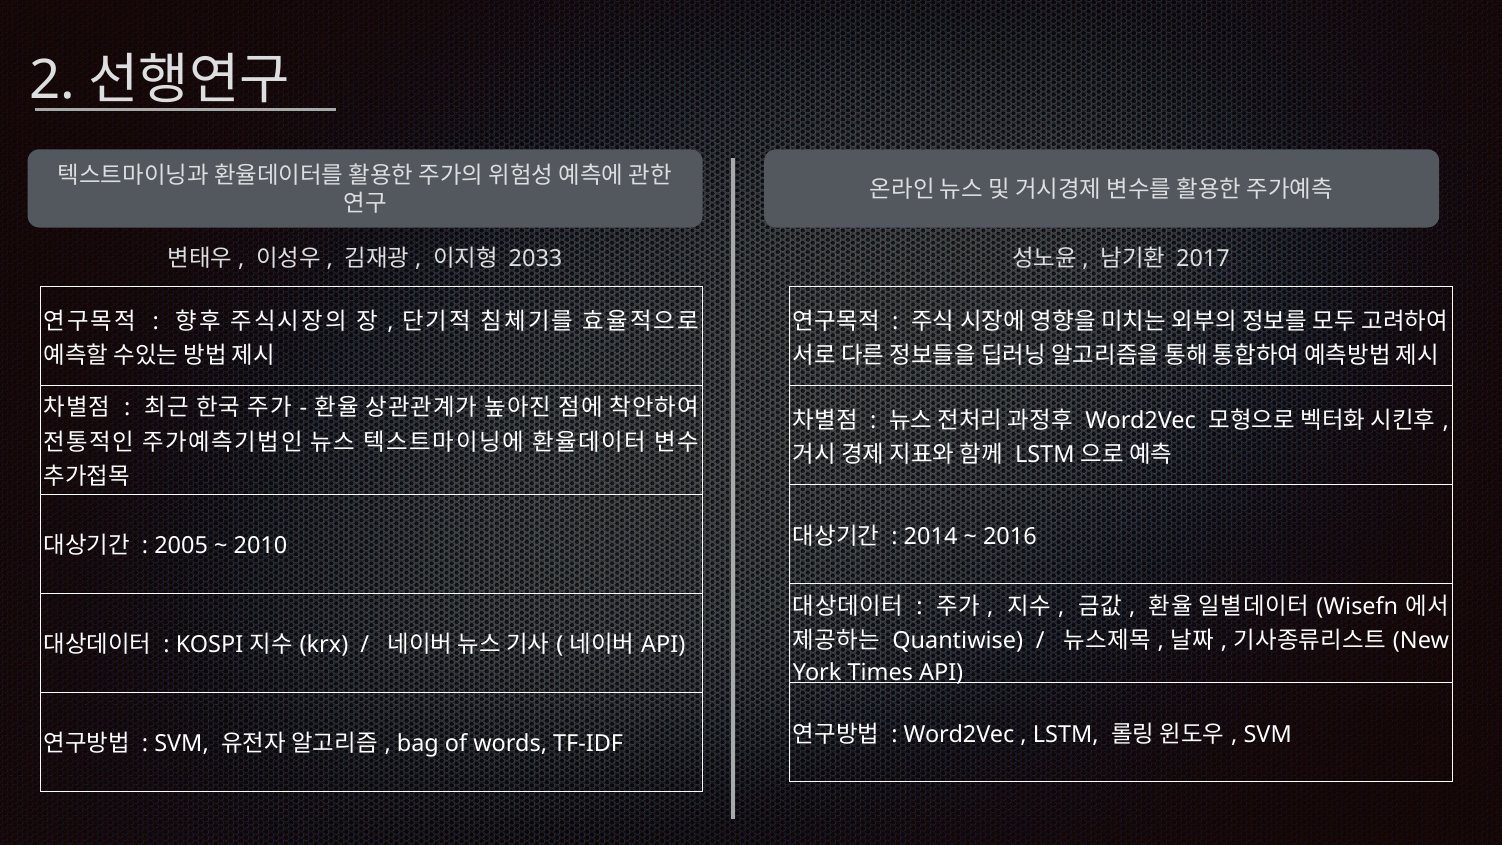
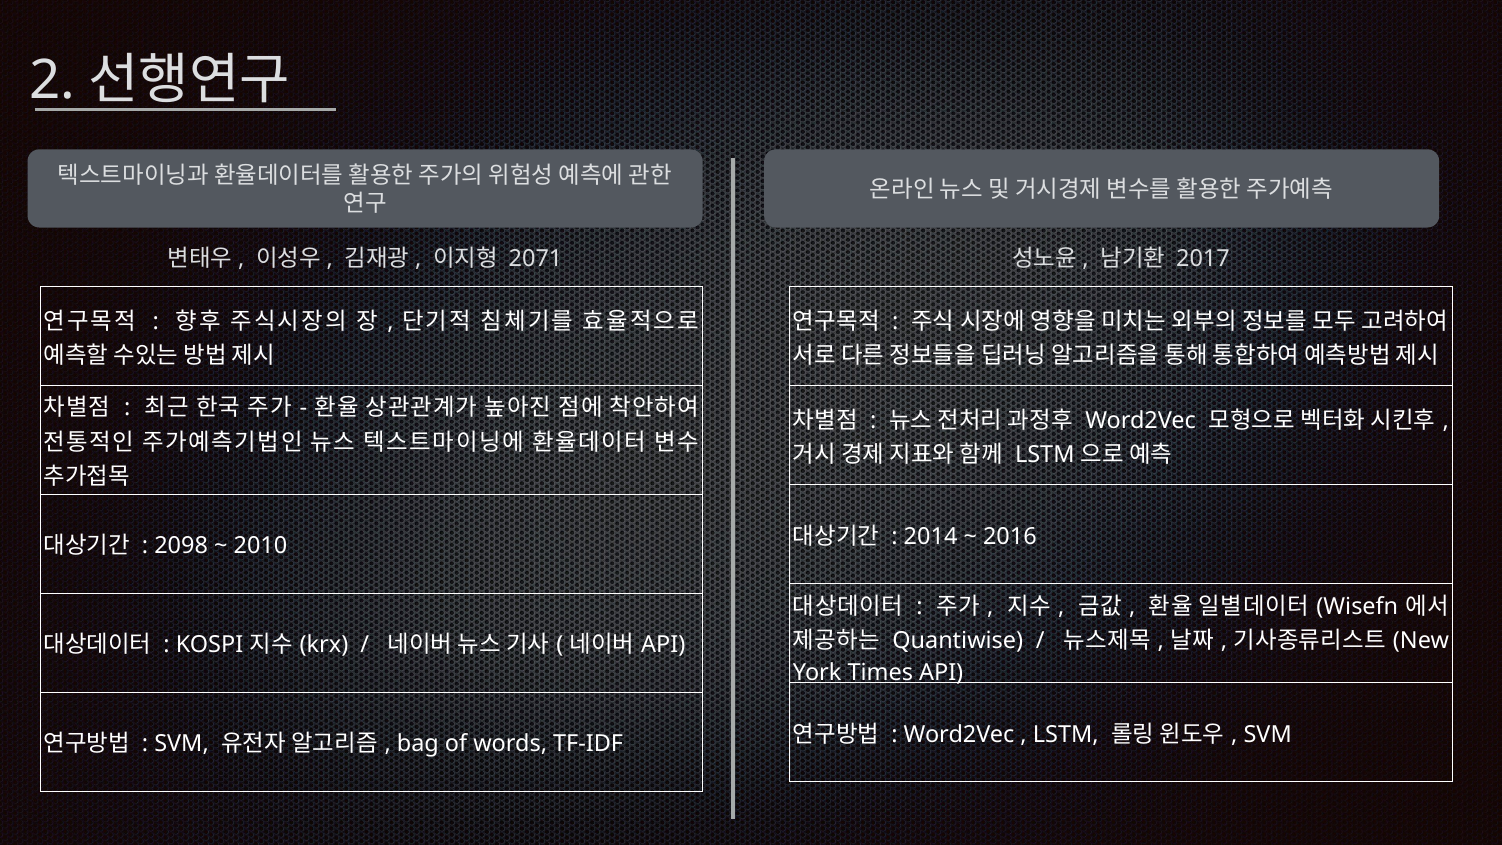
2033: 2033 -> 2071
2005: 2005 -> 2098
